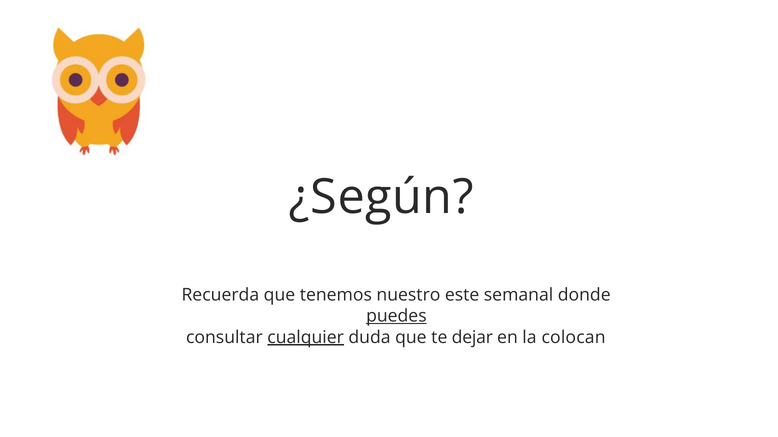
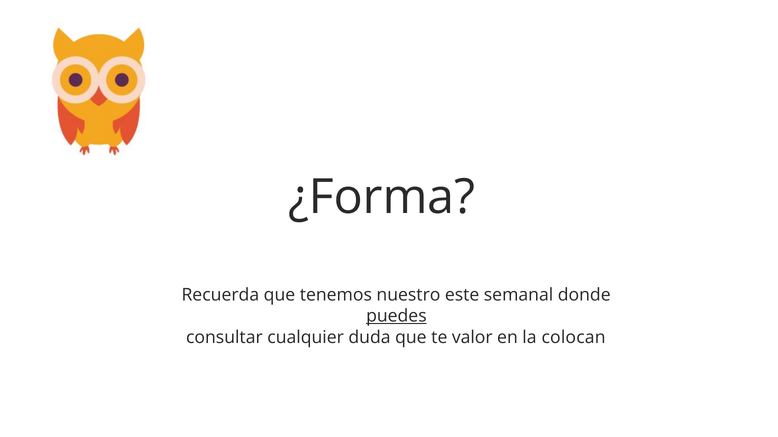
¿Según: ¿Según -> ¿Forma
cualquier underline: present -> none
dejar: dejar -> valor
